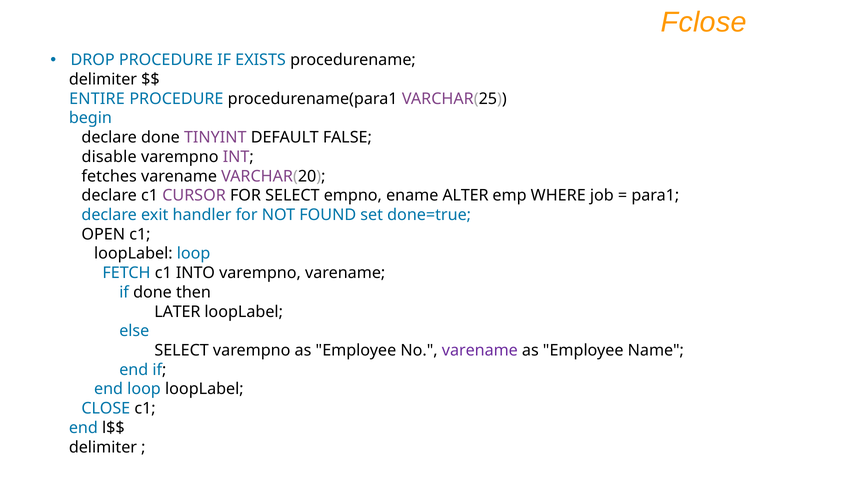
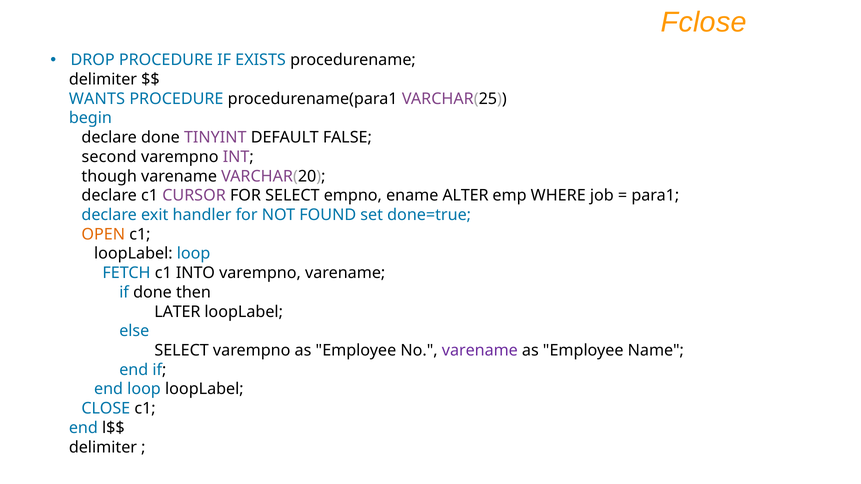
ENTIRE: ENTIRE -> WANTS
disable: disable -> second
fetches: fetches -> though
OPEN colour: black -> orange
